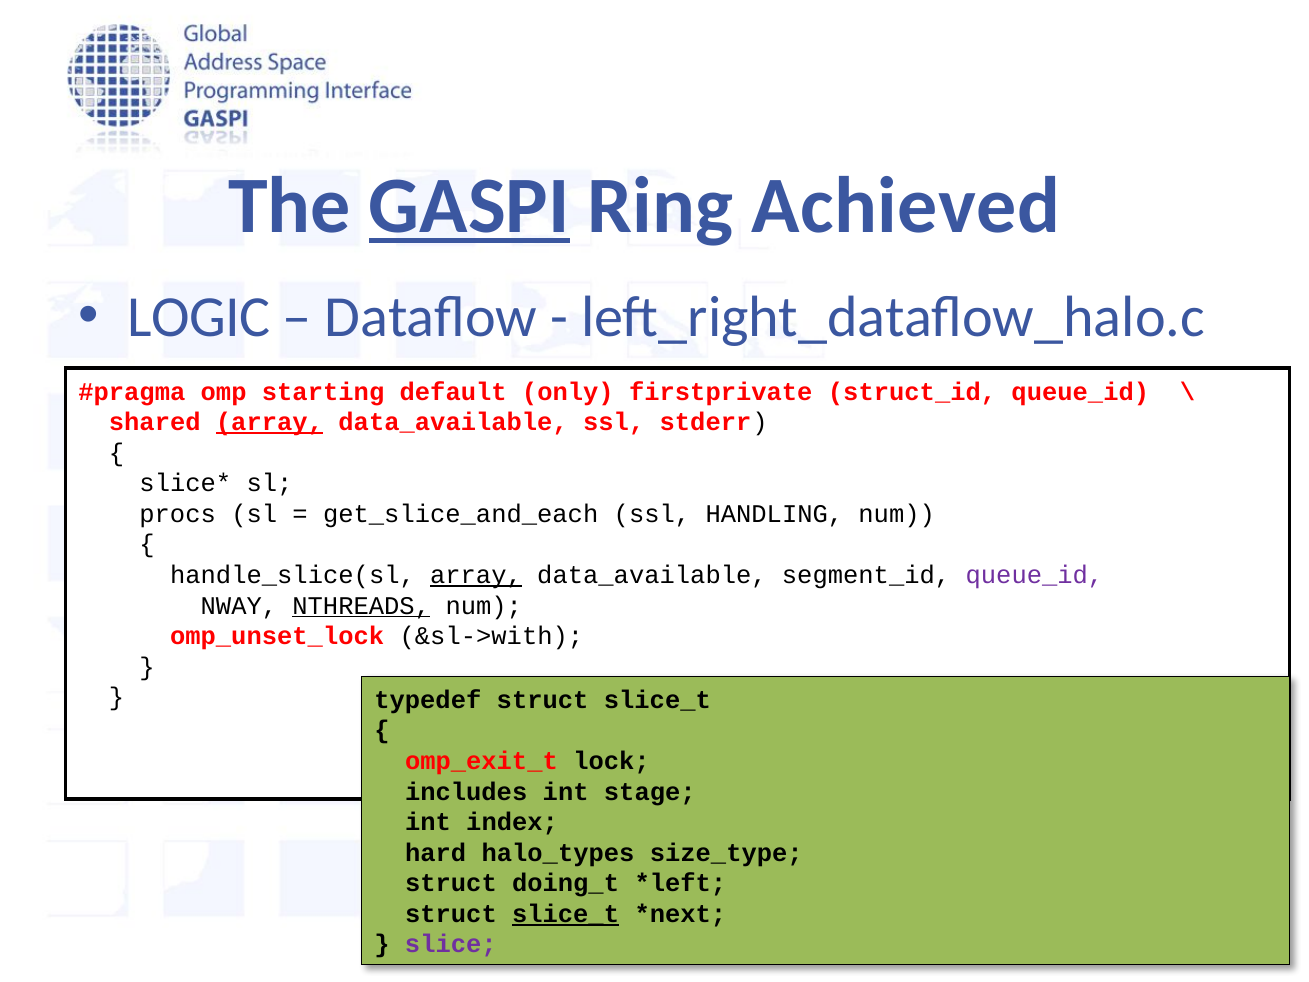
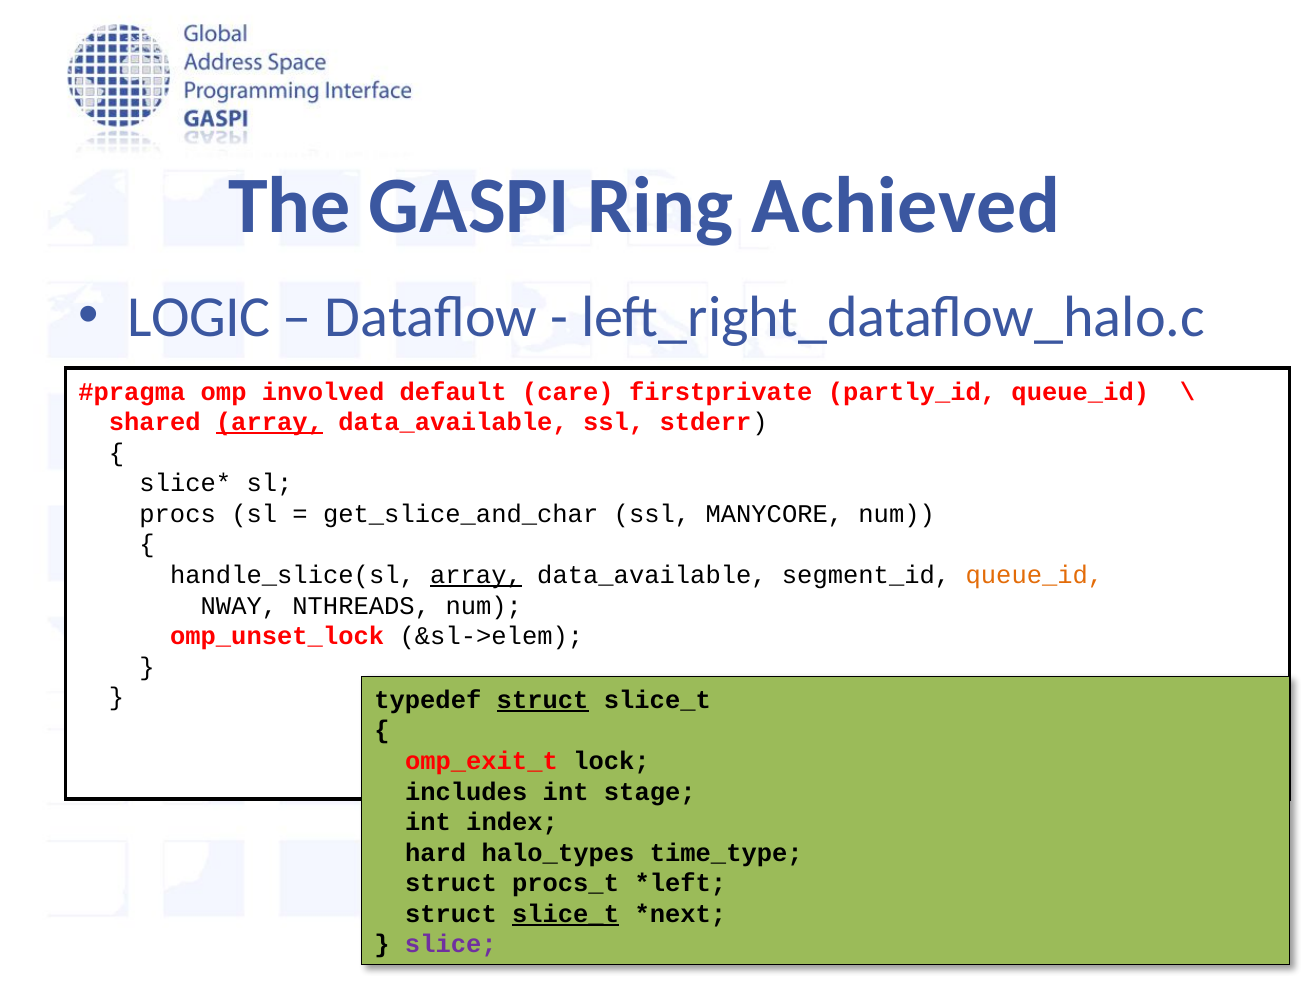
GASPI underline: present -> none
starting: starting -> involved
only: only -> care
struct_id: struct_id -> partly_id
get_slice_and_each: get_slice_and_each -> get_slice_and_char
HANDLING: HANDLING -> MANYCORE
queue_id at (1034, 575) colour: purple -> orange
NTHREADS underline: present -> none
&sl->with: &sl->with -> &sl->elem
struct at (543, 700) underline: none -> present
size_type: size_type -> time_type
doing_t: doing_t -> procs_t
